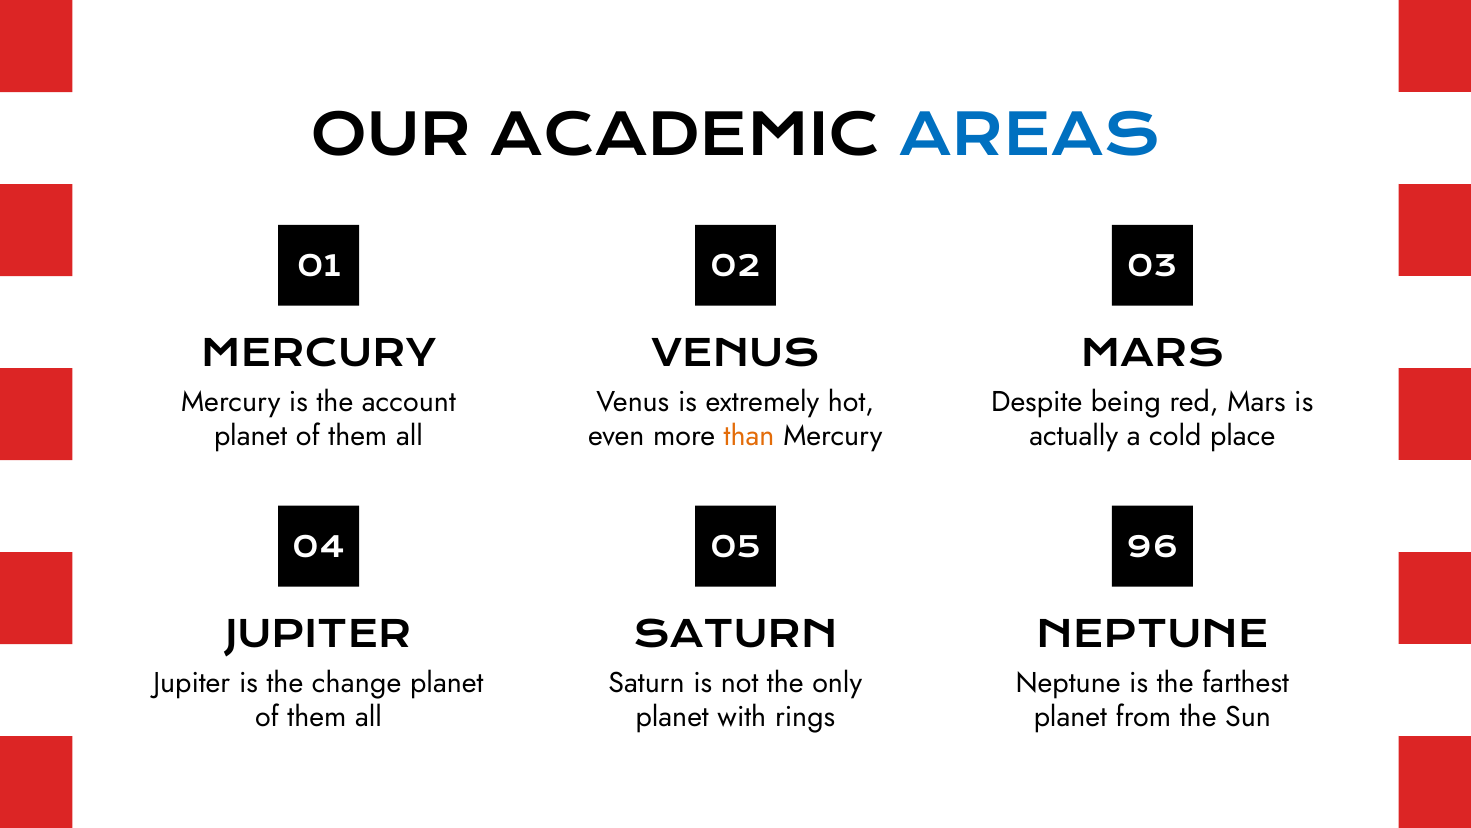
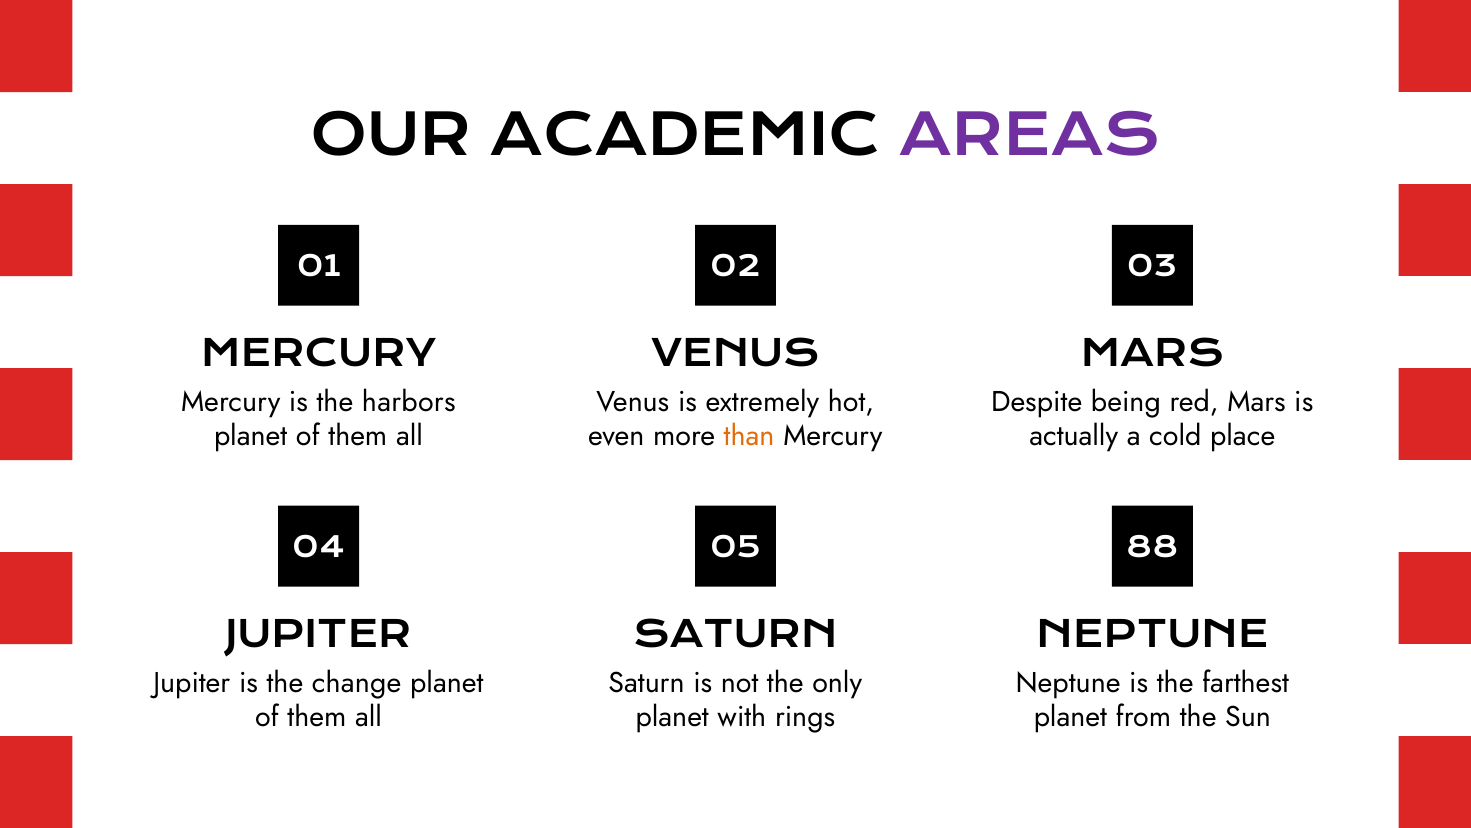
AREAS colour: blue -> purple
account: account -> harbors
96: 96 -> 88
